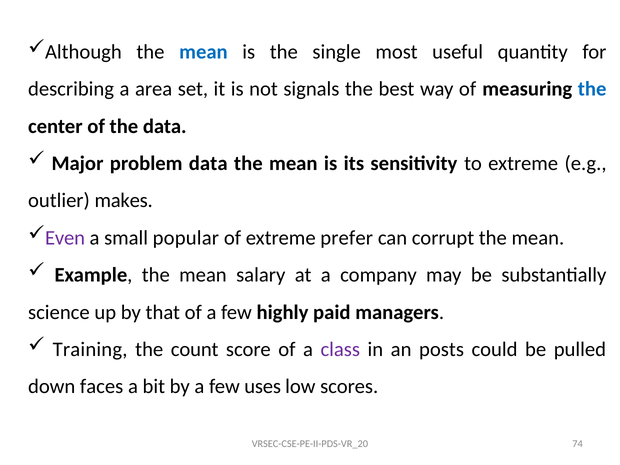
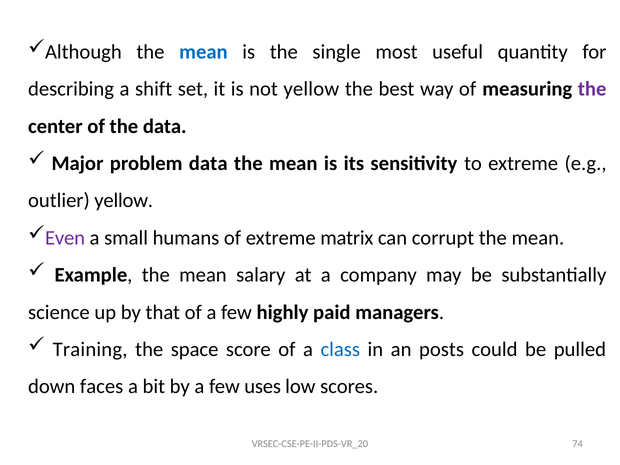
area: area -> shift
not signals: signals -> yellow
the at (592, 89) colour: blue -> purple
outlier makes: makes -> yellow
popular: popular -> humans
prefer: prefer -> matrix
count: count -> space
class colour: purple -> blue
